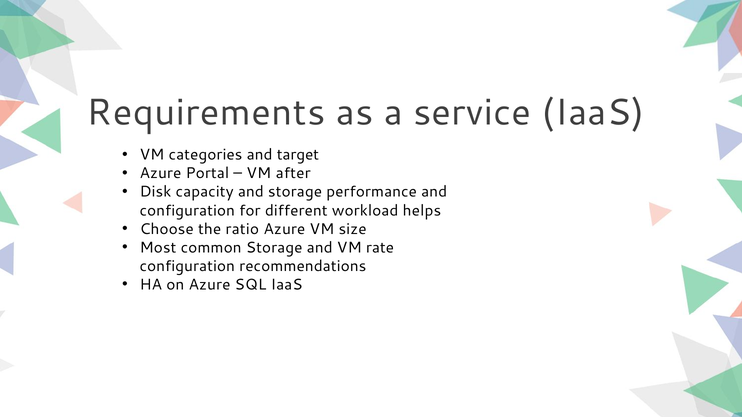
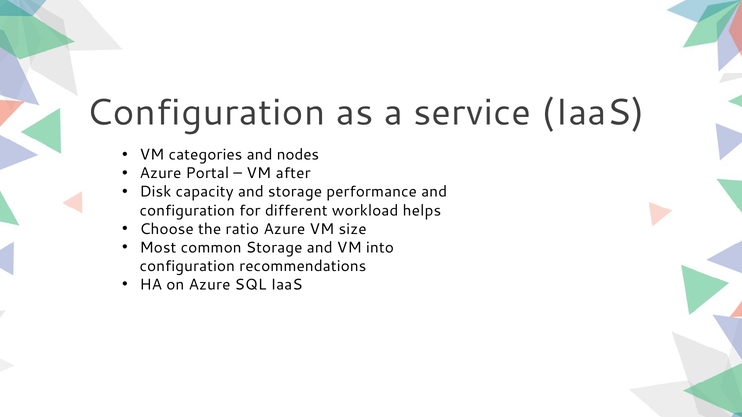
Requirements at (206, 113): Requirements -> Configuration
target: target -> nodes
rate: rate -> into
